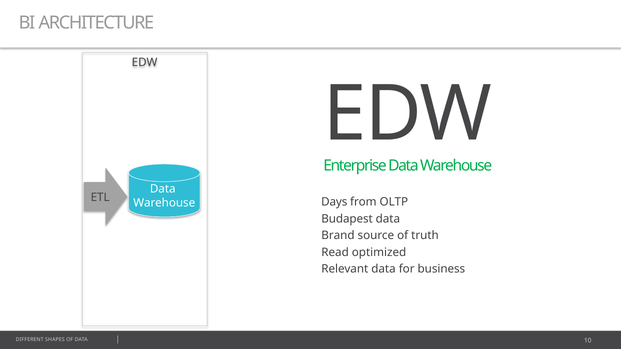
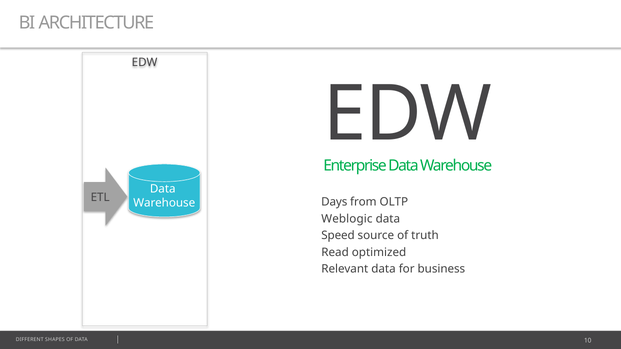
Budapest: Budapest -> Weblogic
Brand: Brand -> Speed
